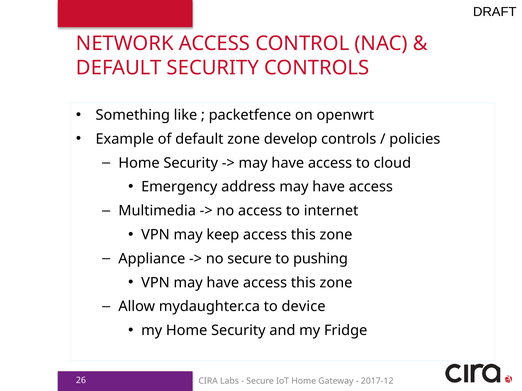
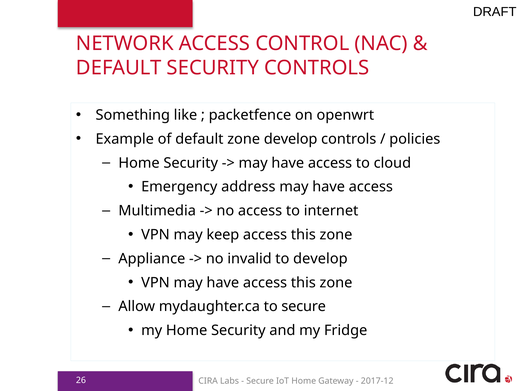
no secure: secure -> invalid
to pushing: pushing -> develop
to device: device -> secure
